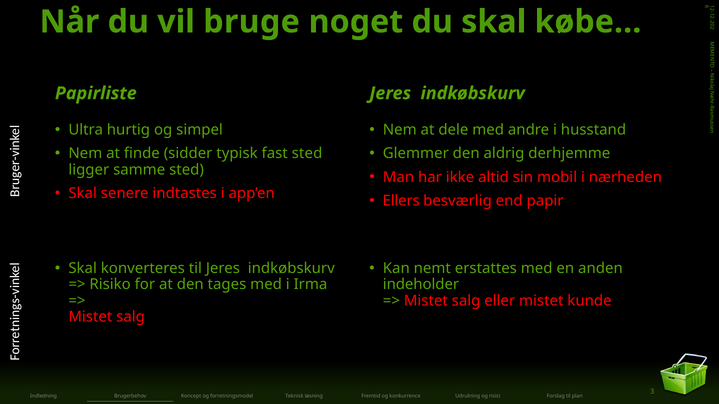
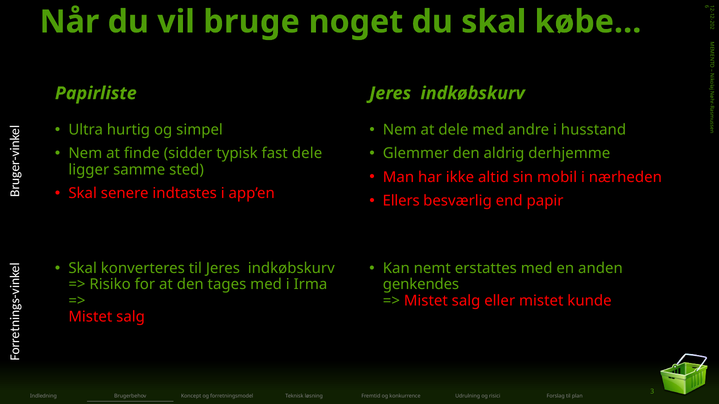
fast sted: sted -> dele
indeholder: indeholder -> genkendes
